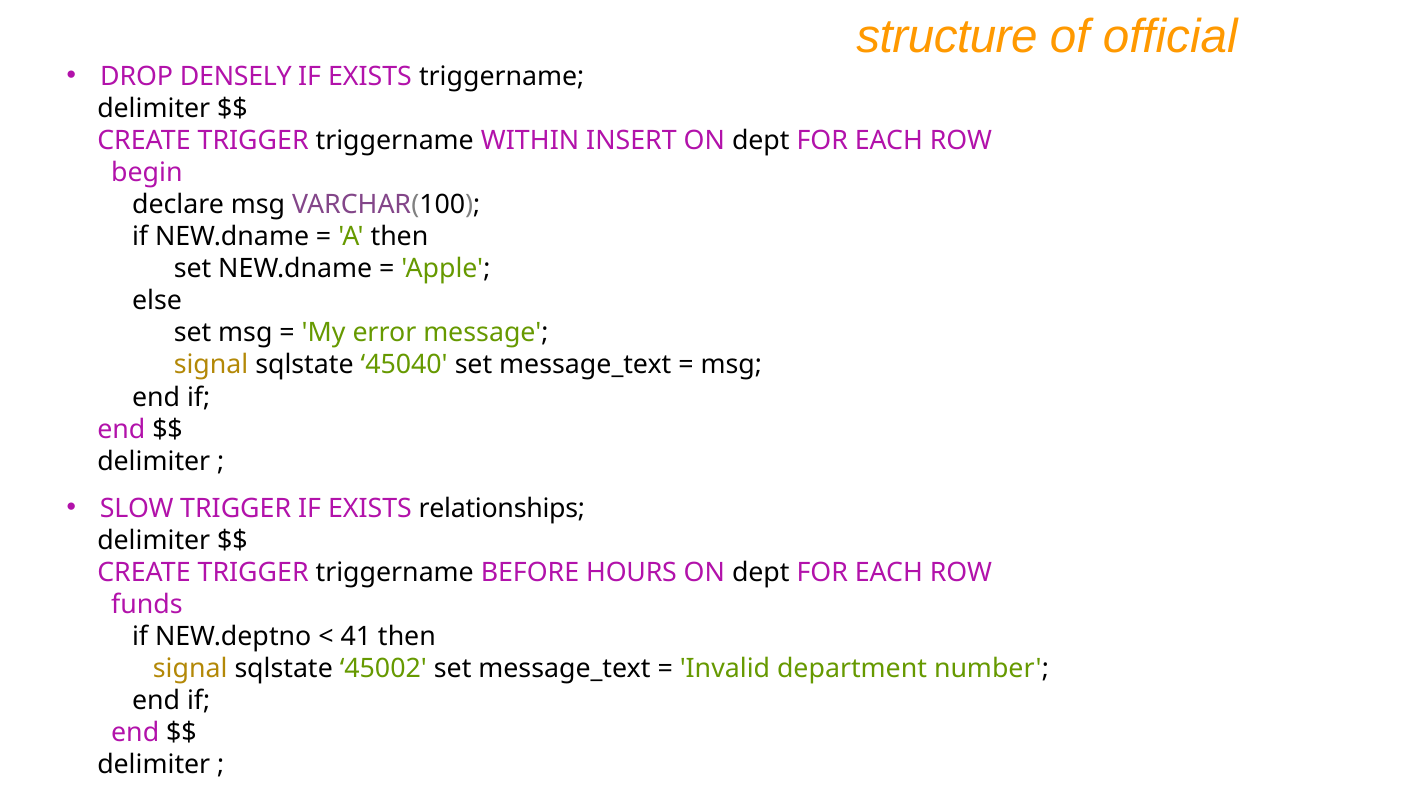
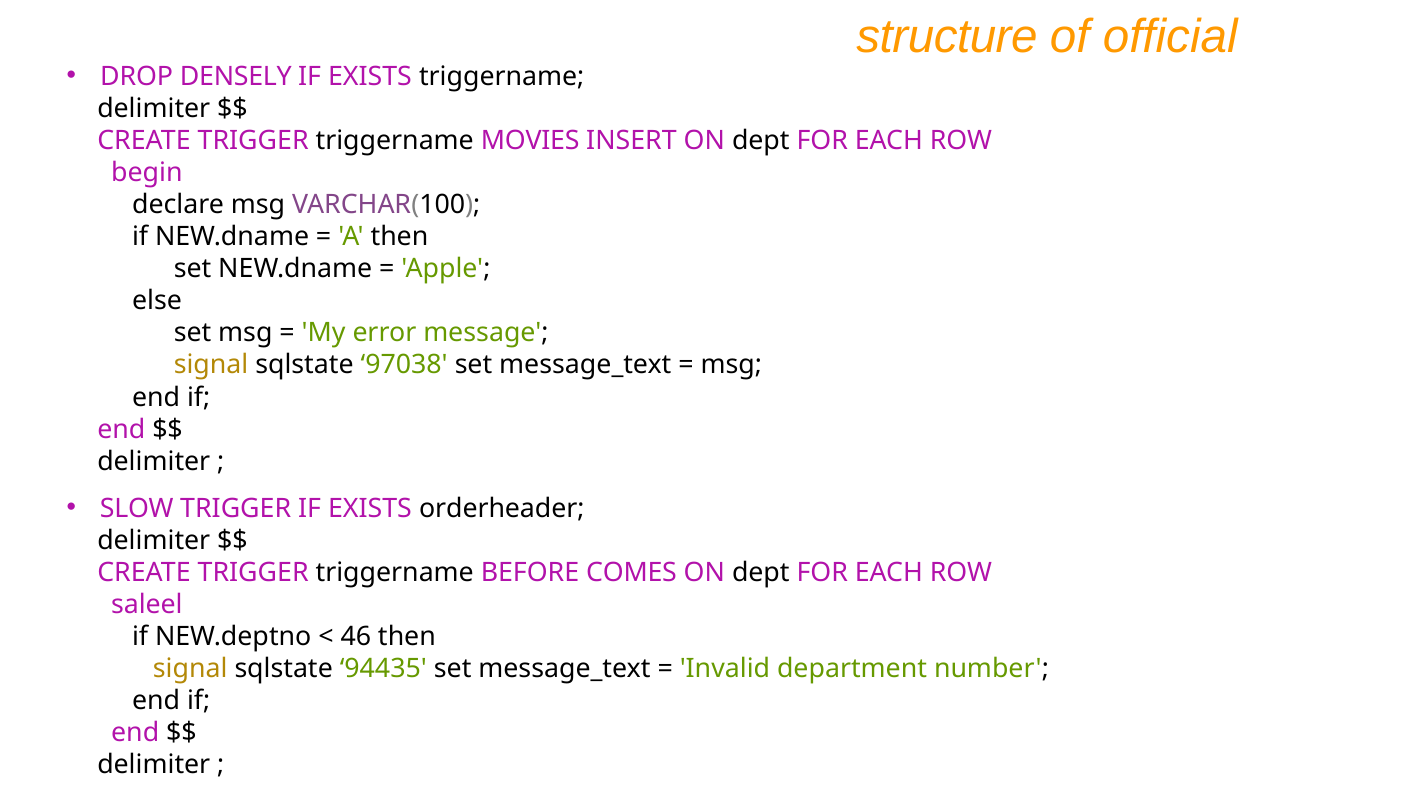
WITHIN: WITHIN -> MOVIES
45040: 45040 -> 97038
relationships: relationships -> orderheader
HOURS: HOURS -> COMES
funds: funds -> saleel
41: 41 -> 46
45002: 45002 -> 94435
